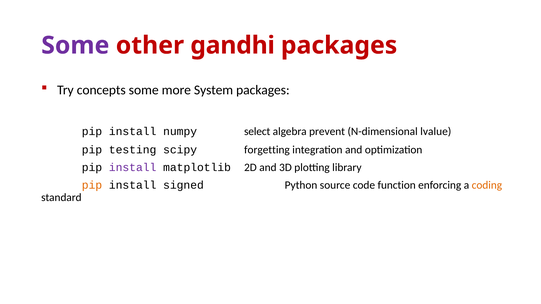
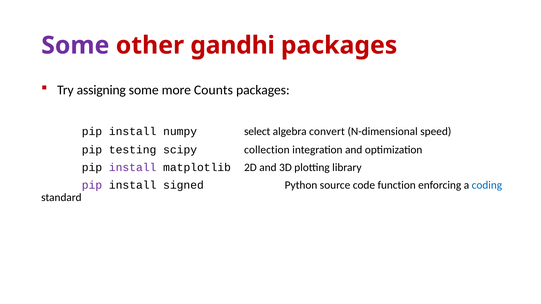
concepts: concepts -> assigning
System: System -> Counts
prevent: prevent -> convert
lvalue: lvalue -> speed
forgetting: forgetting -> collection
pip at (92, 185) colour: orange -> purple
coding colour: orange -> blue
